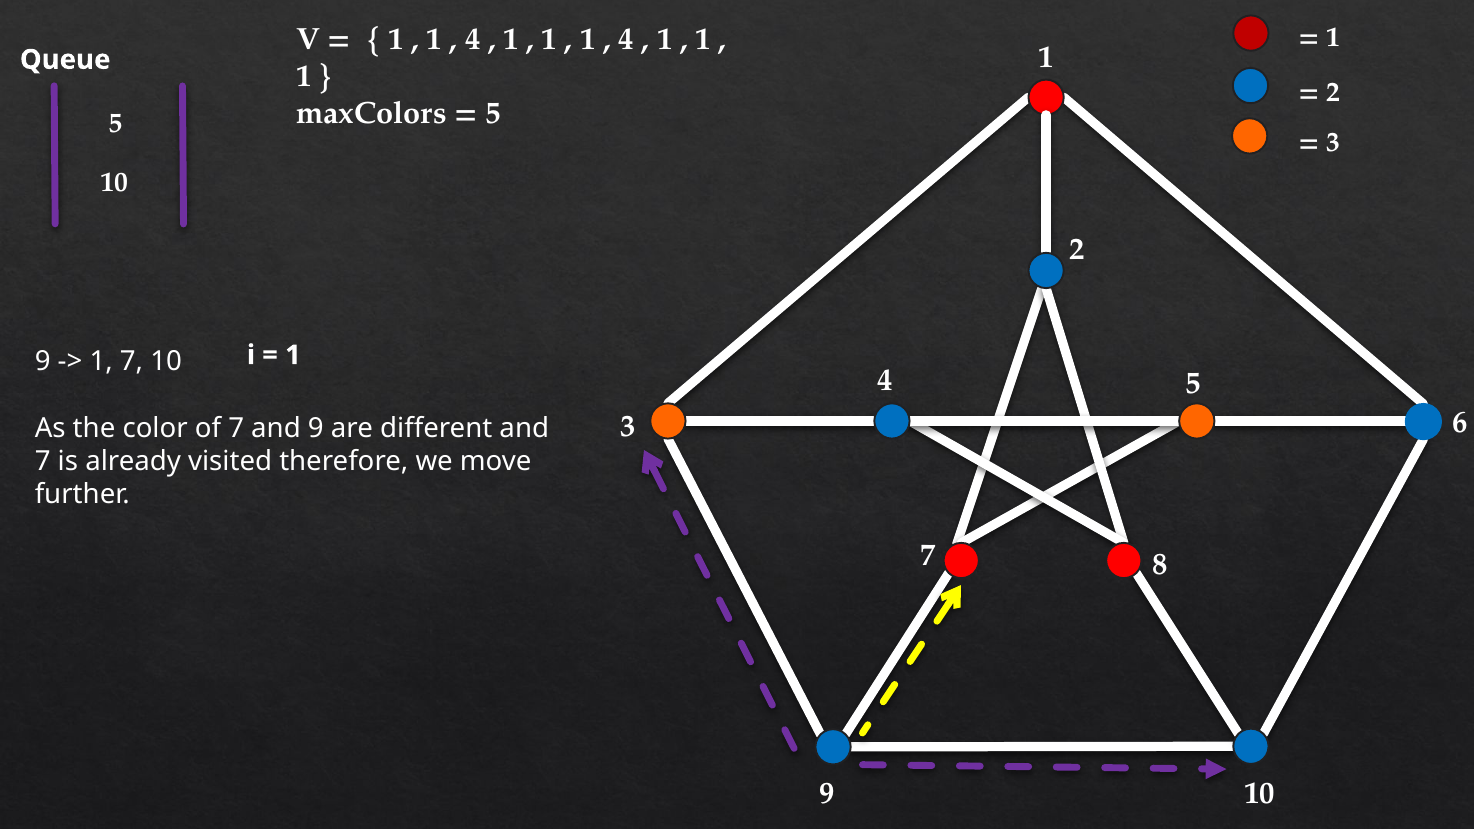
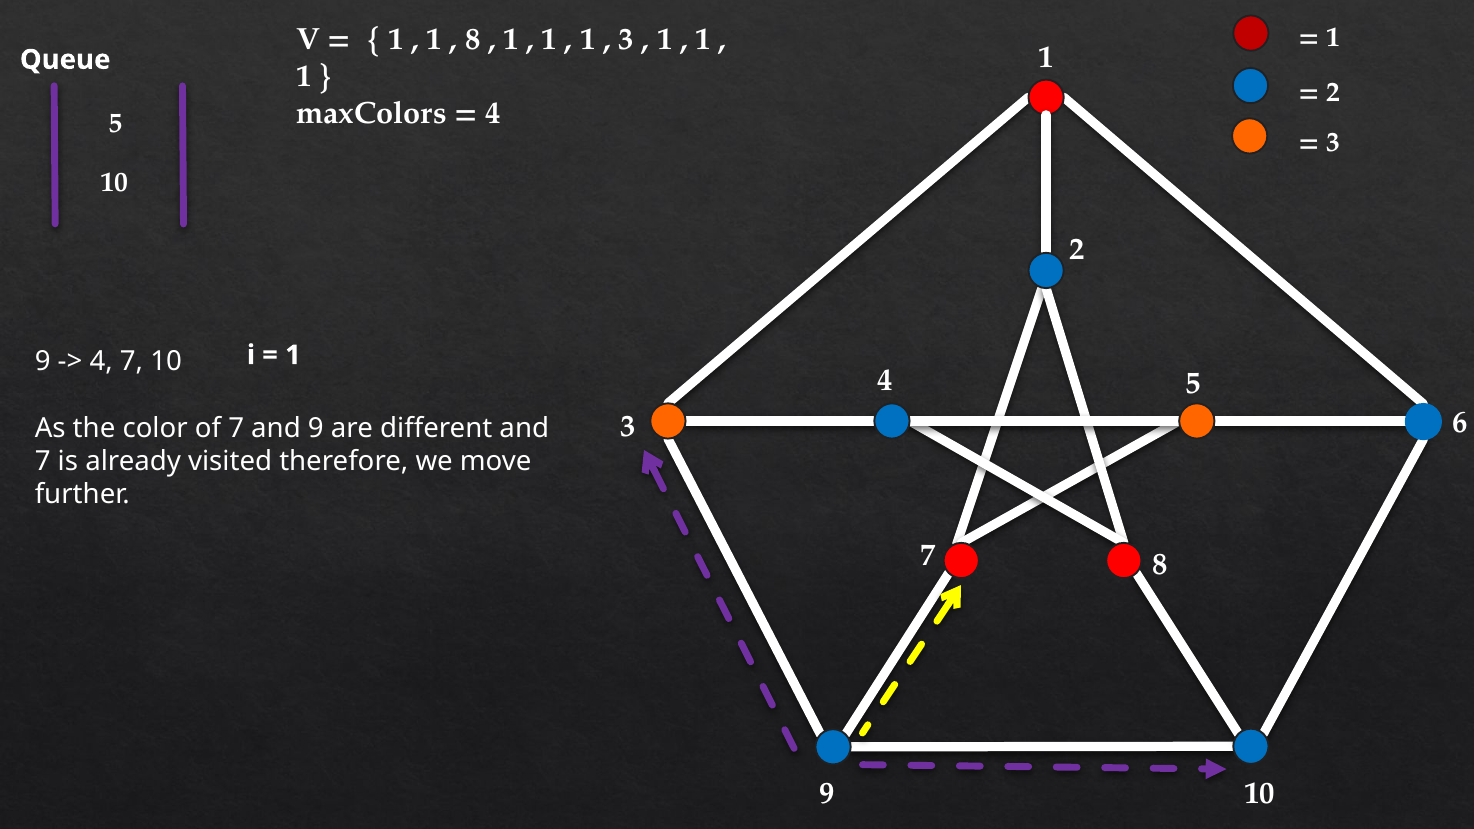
4 at (473, 40): 4 -> 8
4 at (626, 40): 4 -> 3
5 at (493, 113): 5 -> 4
1 at (101, 362): 1 -> 4
